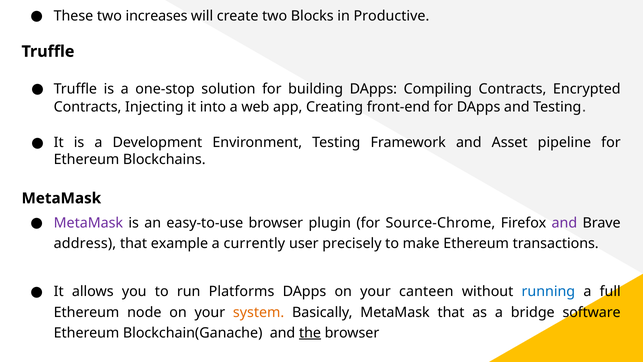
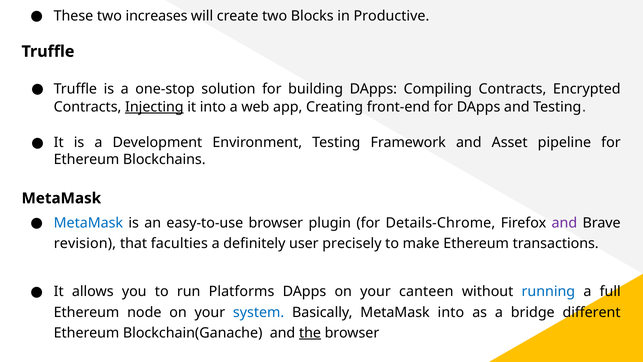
Injecting underline: none -> present
MetaMask at (88, 223) colour: purple -> blue
Source-Chrome: Source-Chrome -> Details-Chrome
address: address -> revision
example: example -> faculties
currently: currently -> definitely
system colour: orange -> blue
MetaMask that: that -> into
software: software -> different
